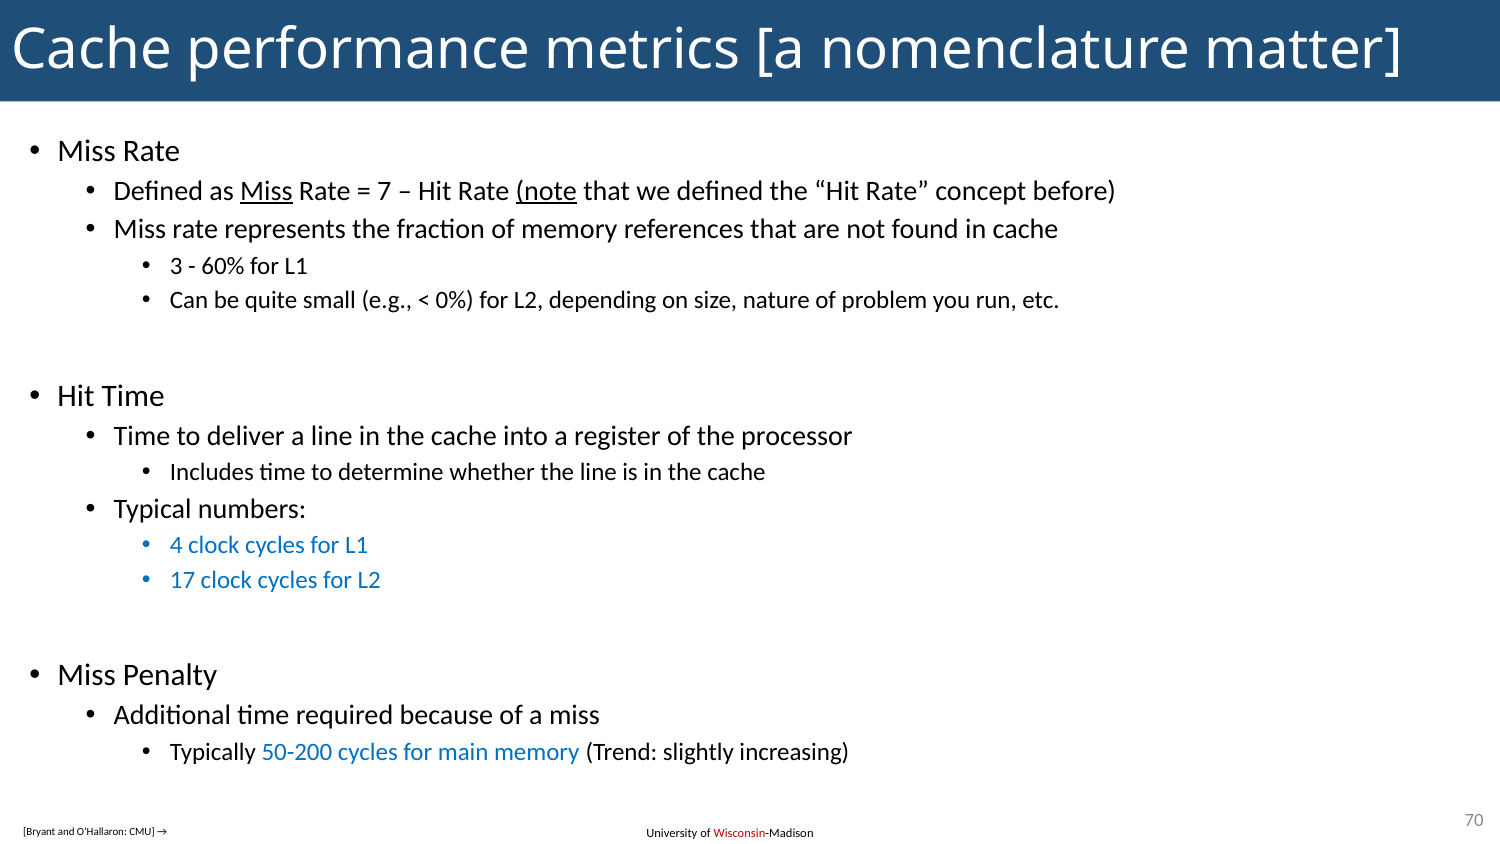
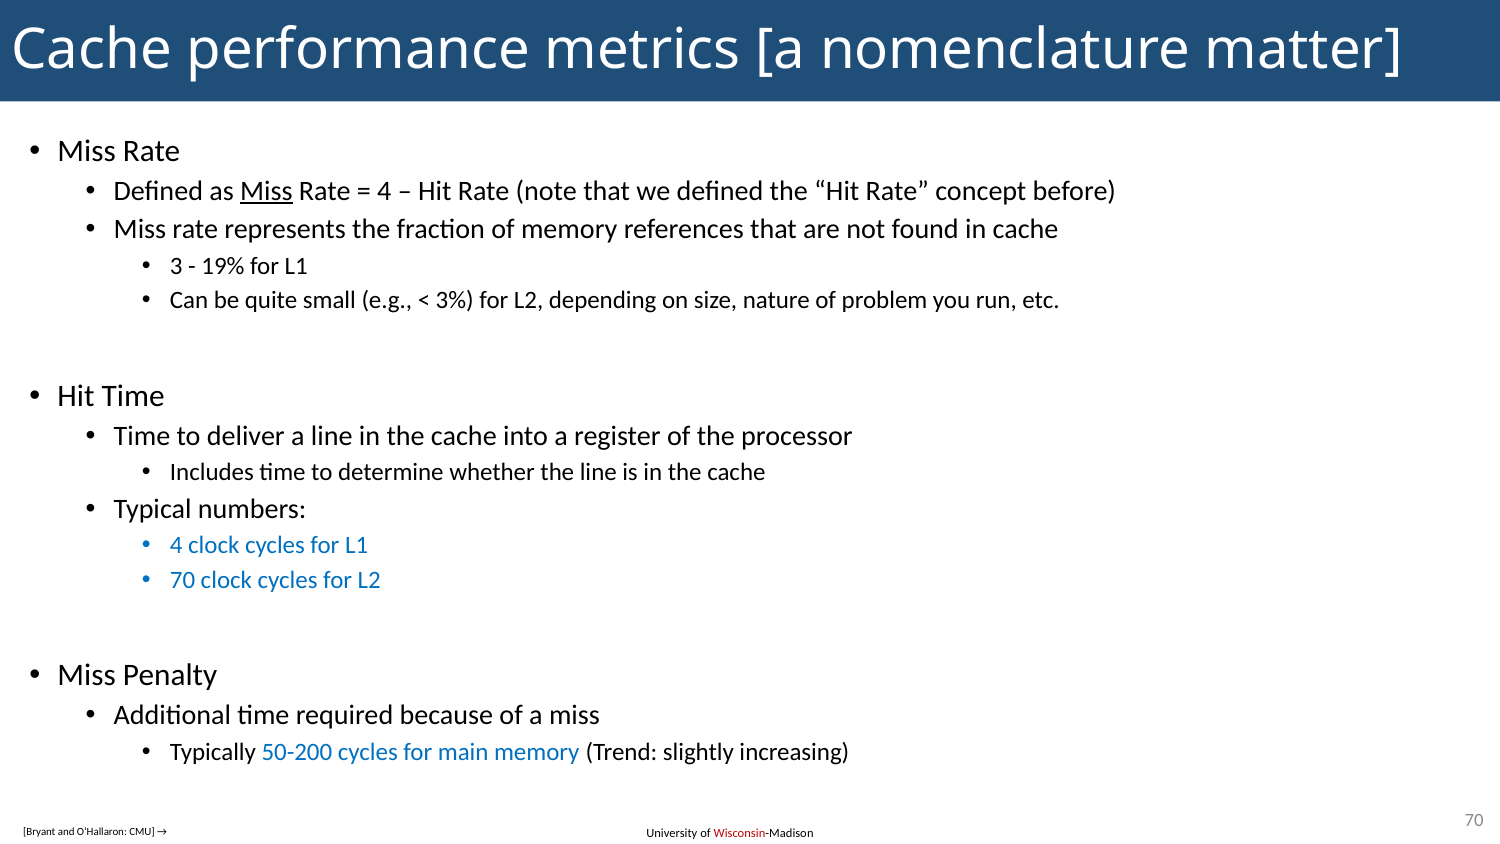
7 at (384, 191): 7 -> 4
note underline: present -> none
60%: 60% -> 19%
0%: 0% -> 3%
17 at (183, 580): 17 -> 70
